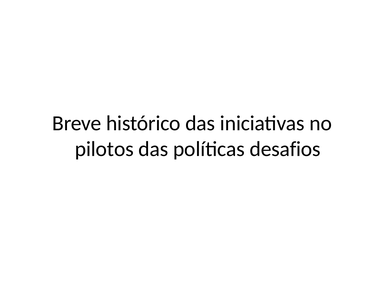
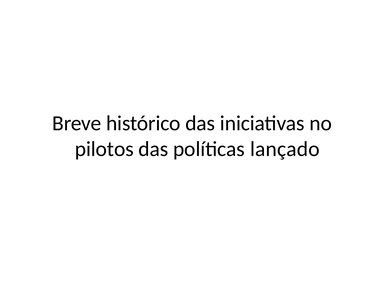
desafios: desafios -> lançado
